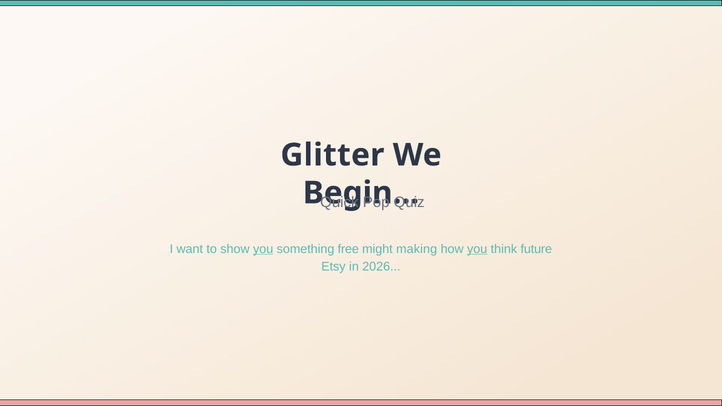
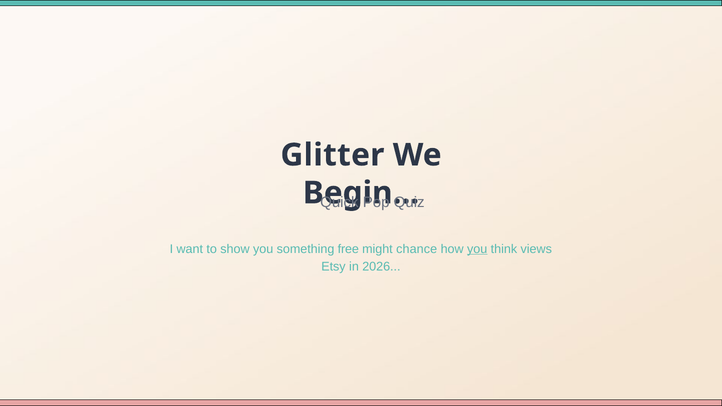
you at (263, 249) underline: present -> none
making: making -> chance
future: future -> views
